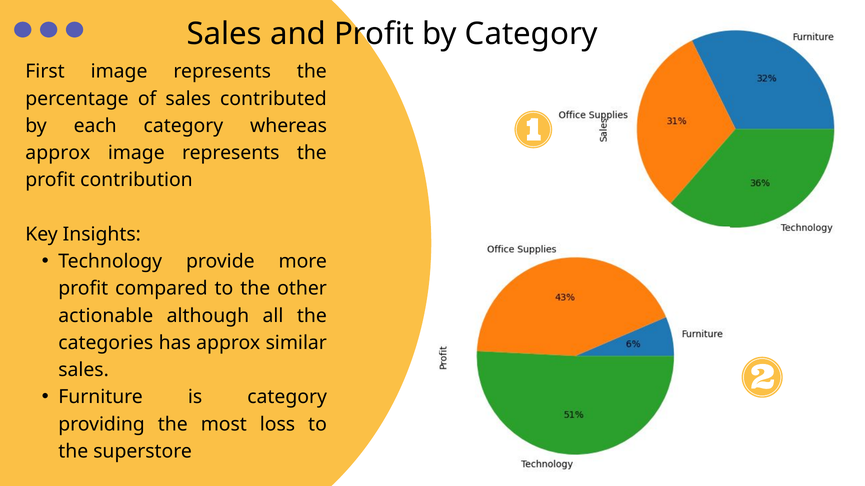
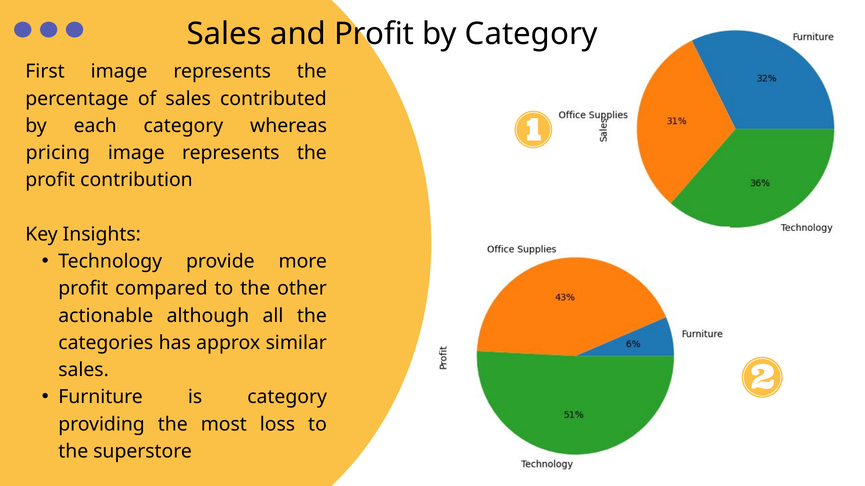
approx at (58, 153): approx -> pricing
